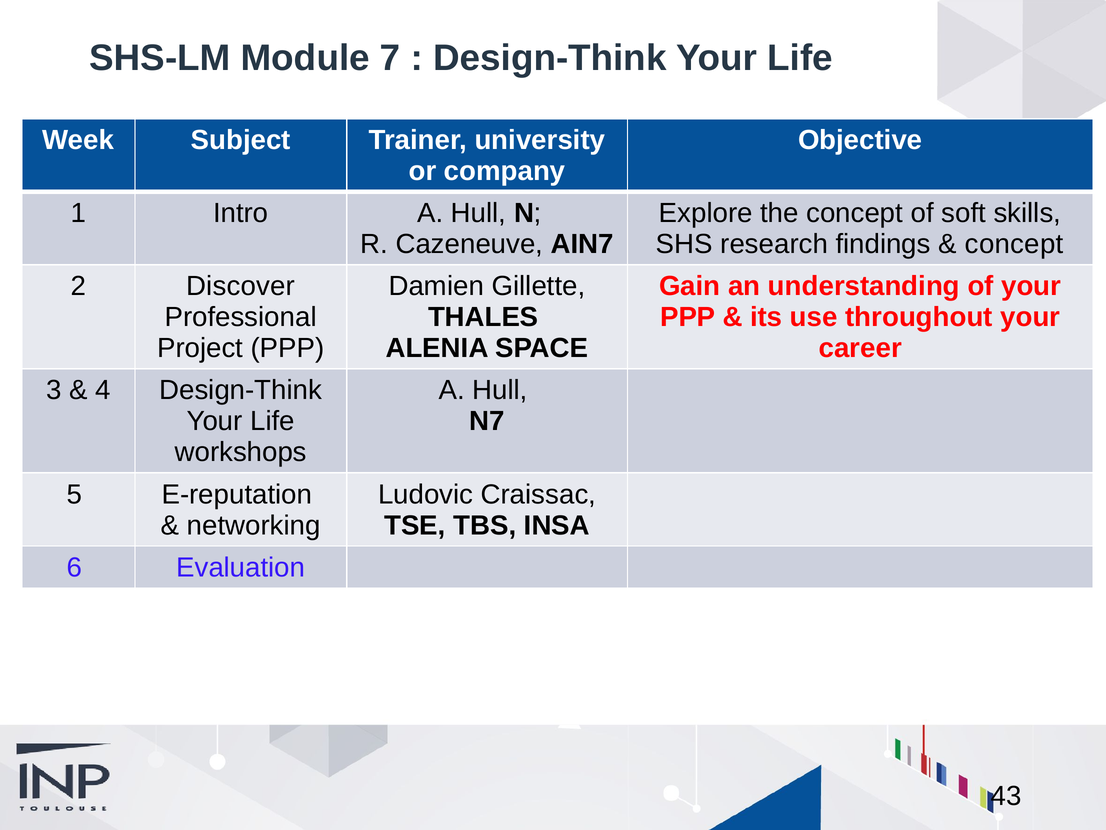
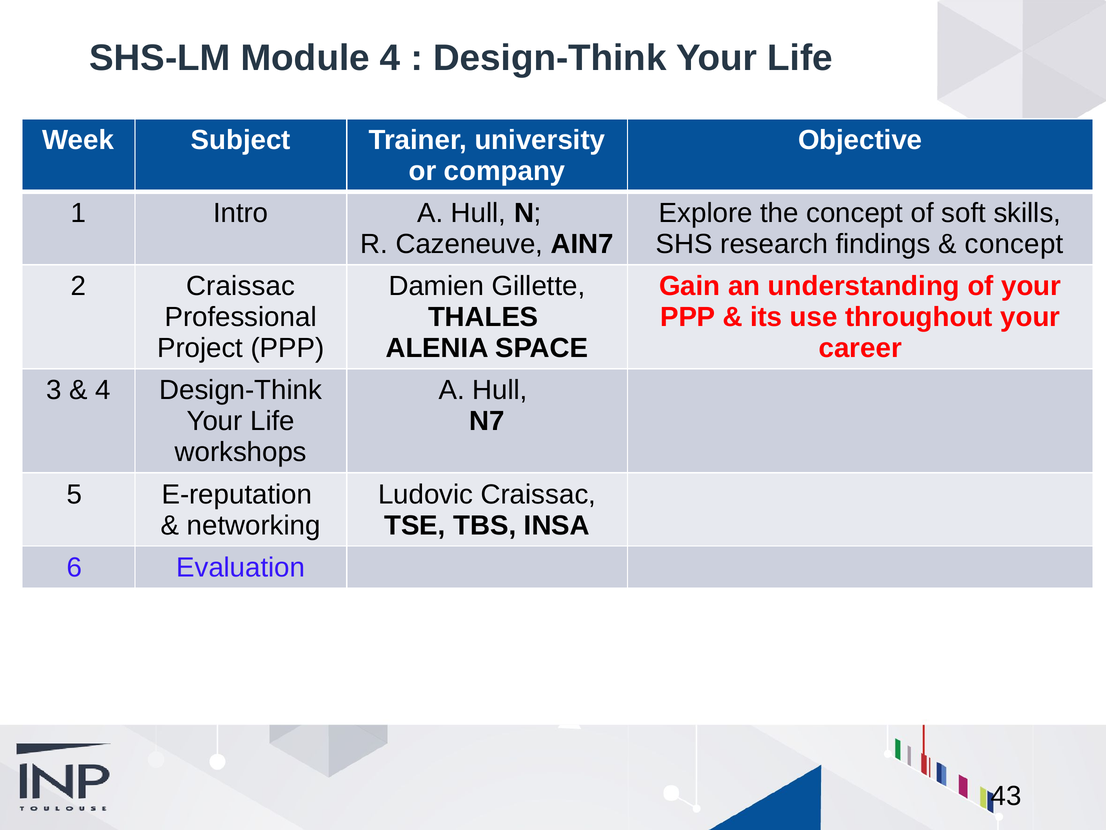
Module 7: 7 -> 4
2 Discover: Discover -> Craissac
